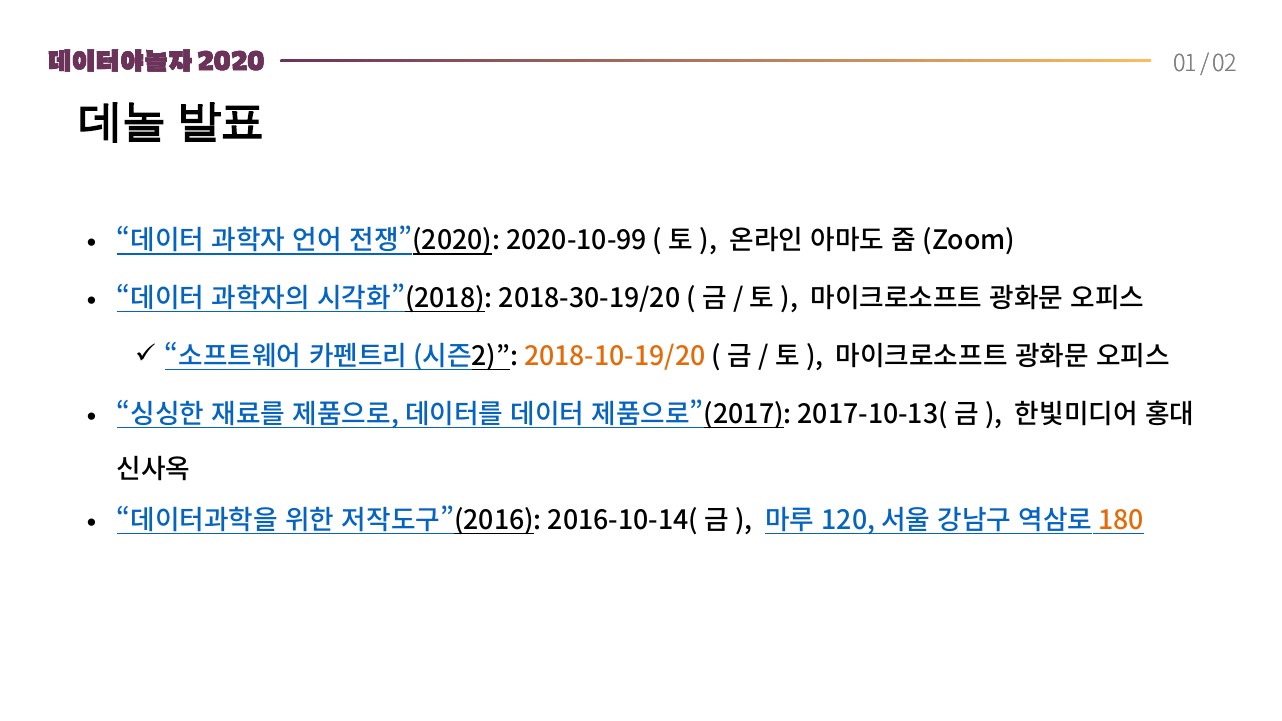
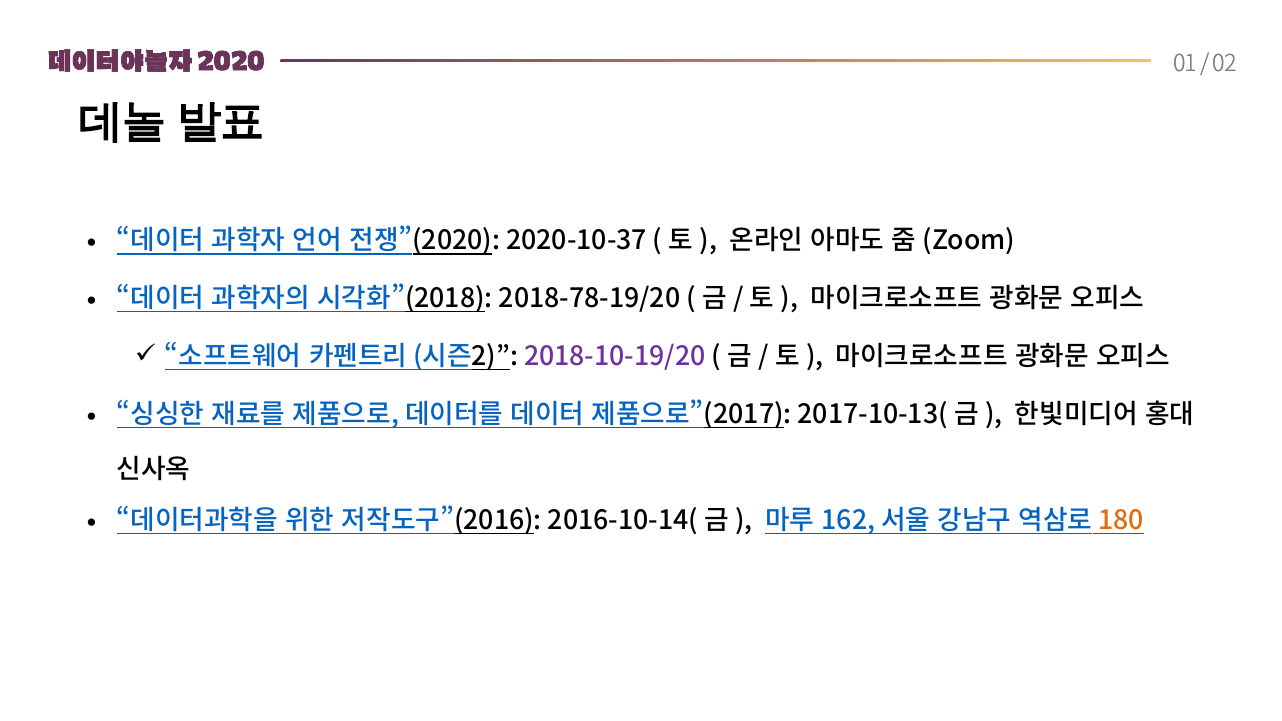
2020-10-99: 2020-10-99 -> 2020-10-37
2018-30-19/20: 2018-30-19/20 -> 2018-78-19/20
2018-10-19/20 colour: orange -> purple
120: 120 -> 162
